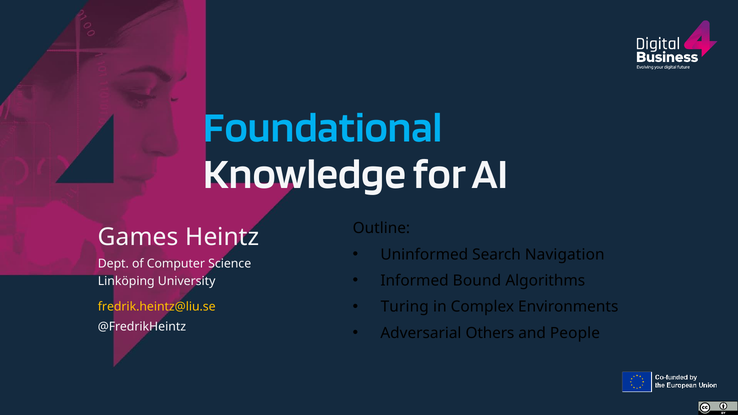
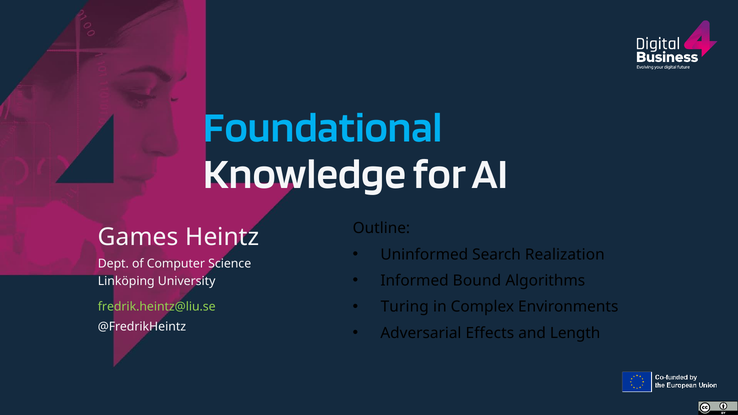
Navigation: Navigation -> Realization
fredrik.heintz@liu.se colour: yellow -> light green
Others: Others -> Effects
People: People -> Length
